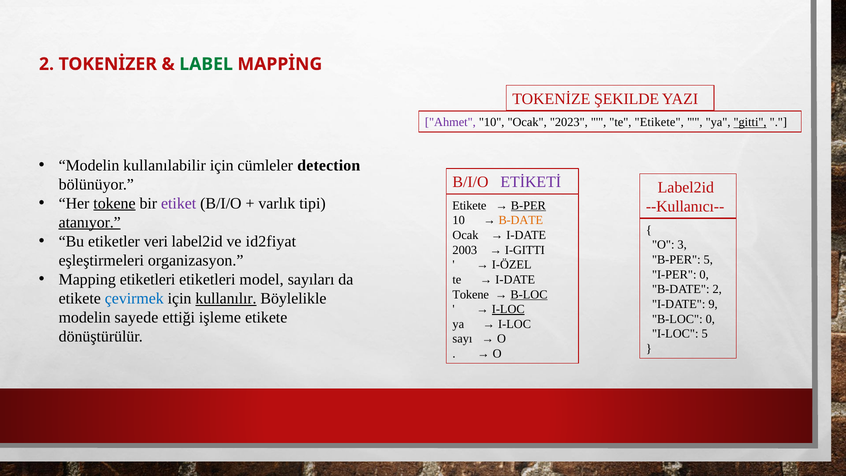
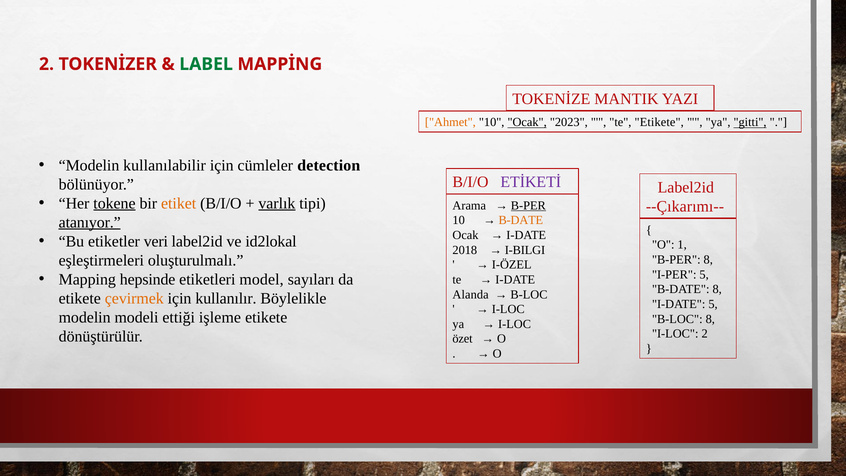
ŞEKILDE: ŞEKILDE -> MANTIK
Ahmet colour: purple -> orange
Ocak at (527, 122) underline: none -> present
etiket colour: purple -> orange
varlık underline: none -> present
--Kullanıcı--: --Kullanıcı-- -> --Çıkarımı--
Etikete at (469, 205): Etikete -> Arama
id2fiyat: id2fiyat -> id2lokal
3: 3 -> 1
2003: 2003 -> 2018
I-GITTI: I-GITTI -> I-BILGI
organizasyon: organizasyon -> oluşturulmalı
B-PER 5: 5 -> 8
I-PER 0: 0 -> 5
Mapping etiketleri: etiketleri -> hepsinde
B-DATE 2: 2 -> 8
Tokene at (471, 294): Tokene -> Alanda
B-LOC at (529, 294) underline: present -> none
çevirmek colour: blue -> orange
kullanılır underline: present -> none
I-DATE 9: 9 -> 5
I-LOC at (508, 309) underline: present -> none
sayede: sayede -> modeli
B-LOC 0: 0 -> 8
I-LOC 5: 5 -> 2
sayı: sayı -> özet
